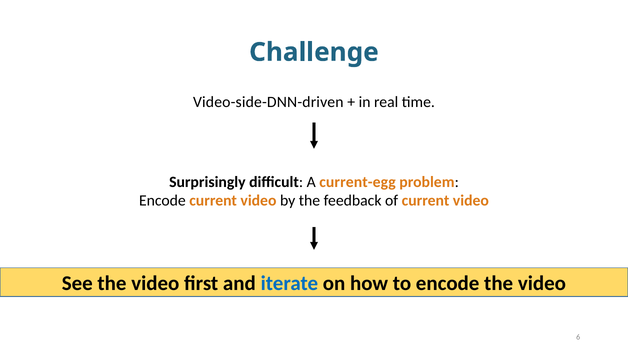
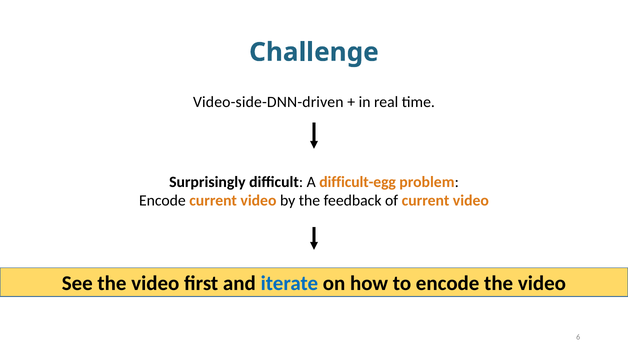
current-egg: current-egg -> difficult-egg
